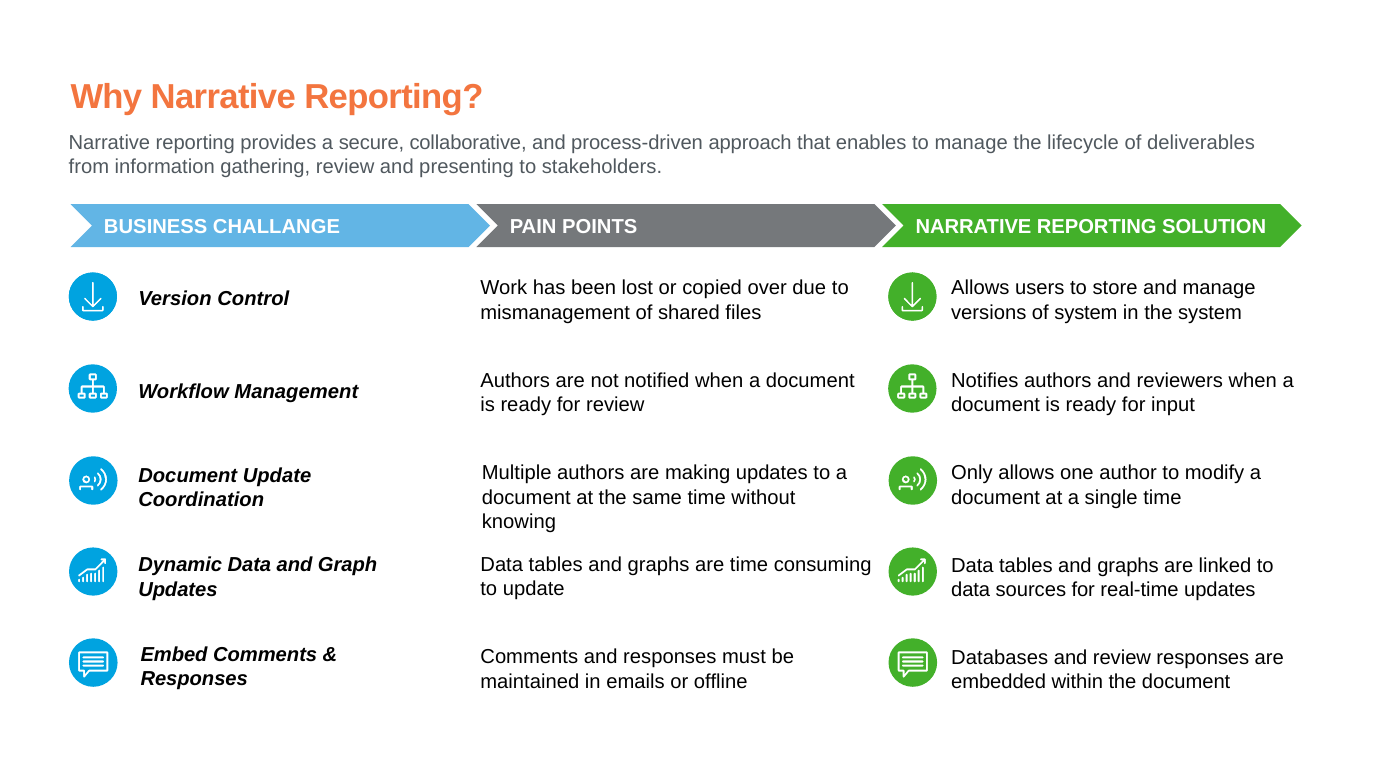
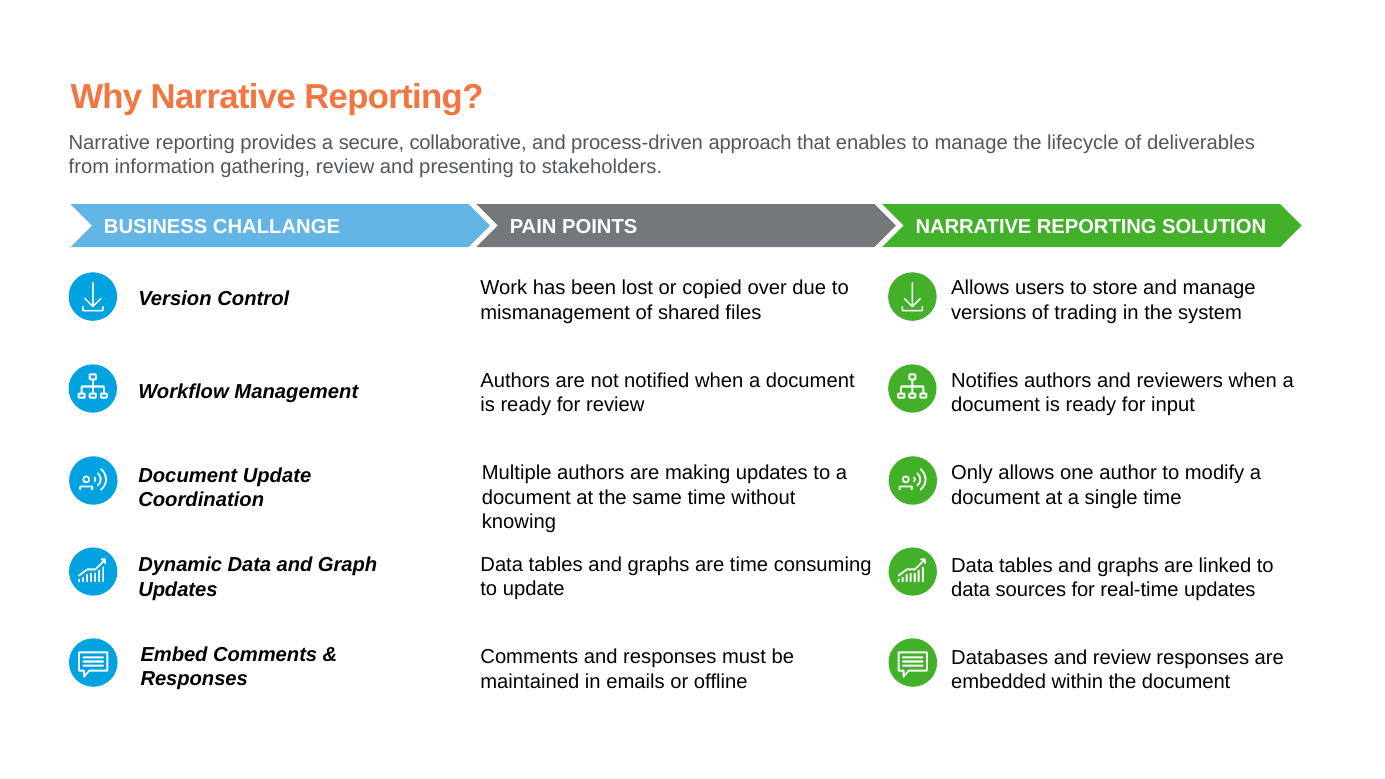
of system: system -> trading
